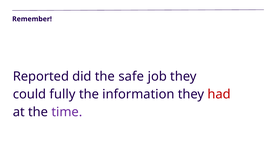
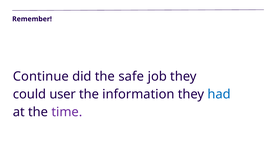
Reported: Reported -> Continue
fully: fully -> user
had colour: red -> blue
